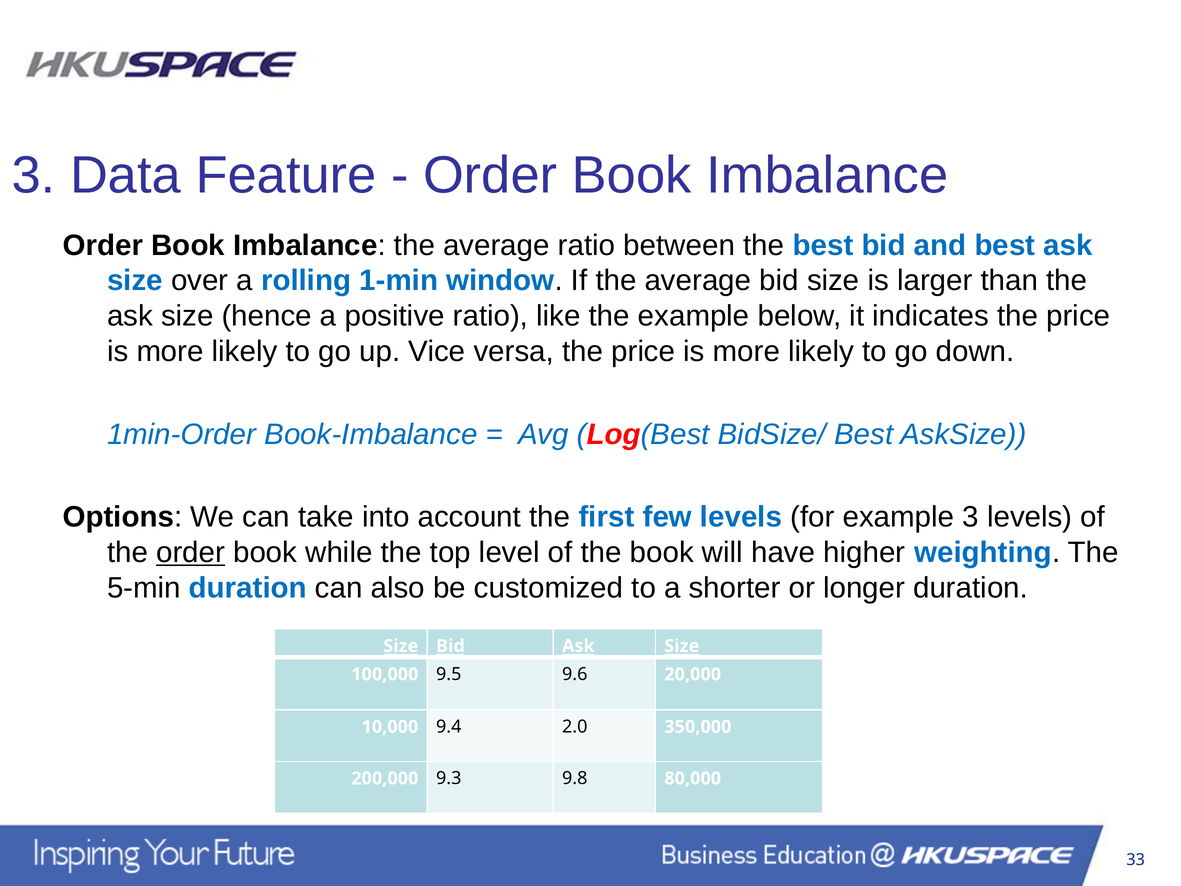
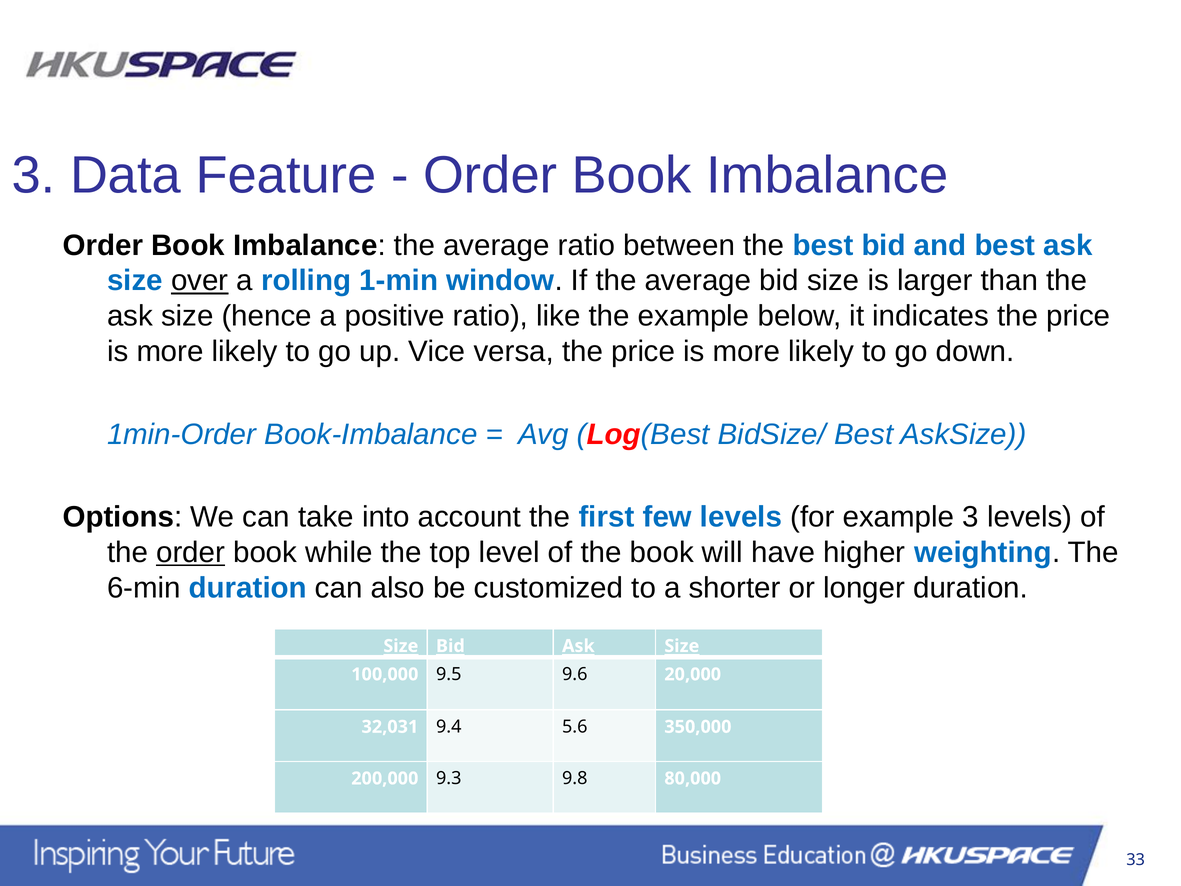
over underline: none -> present
5-min: 5-min -> 6-min
10,000: 10,000 -> 32,031
2.0: 2.0 -> 5.6
